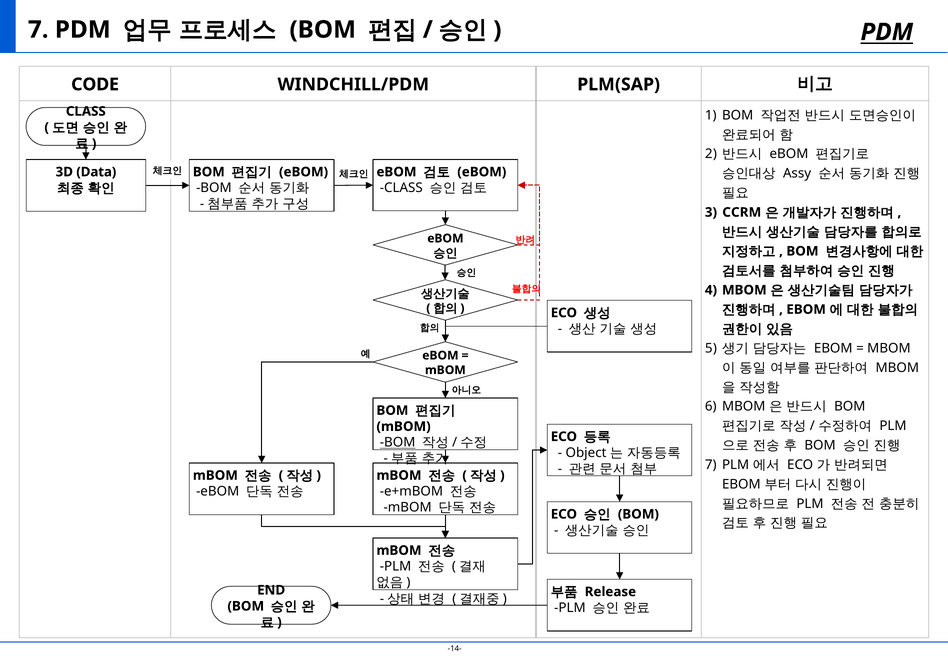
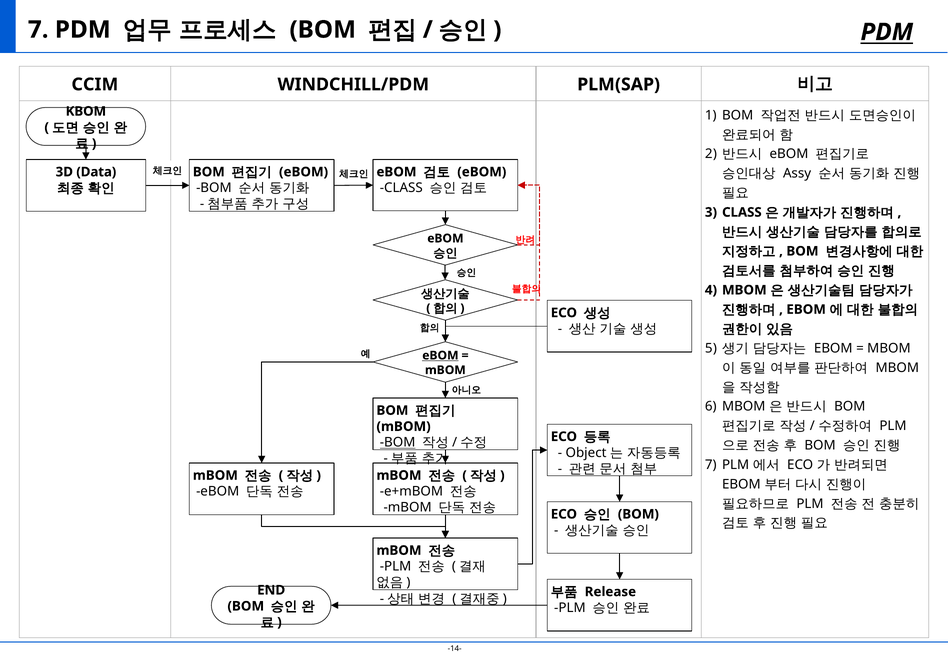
CODE: CODE -> CCIM
CLASS at (86, 111): CLASS -> KBOM
CCRM at (742, 212): CCRM -> CLASS
eBOM at (440, 356) underline: none -> present
